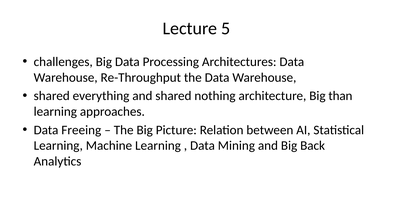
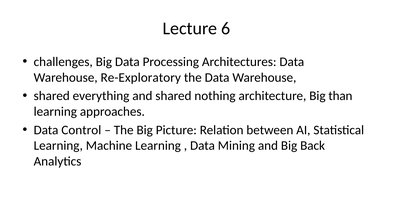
5: 5 -> 6
Re-Throughput: Re-Throughput -> Re-Exploratory
Freeing: Freeing -> Control
